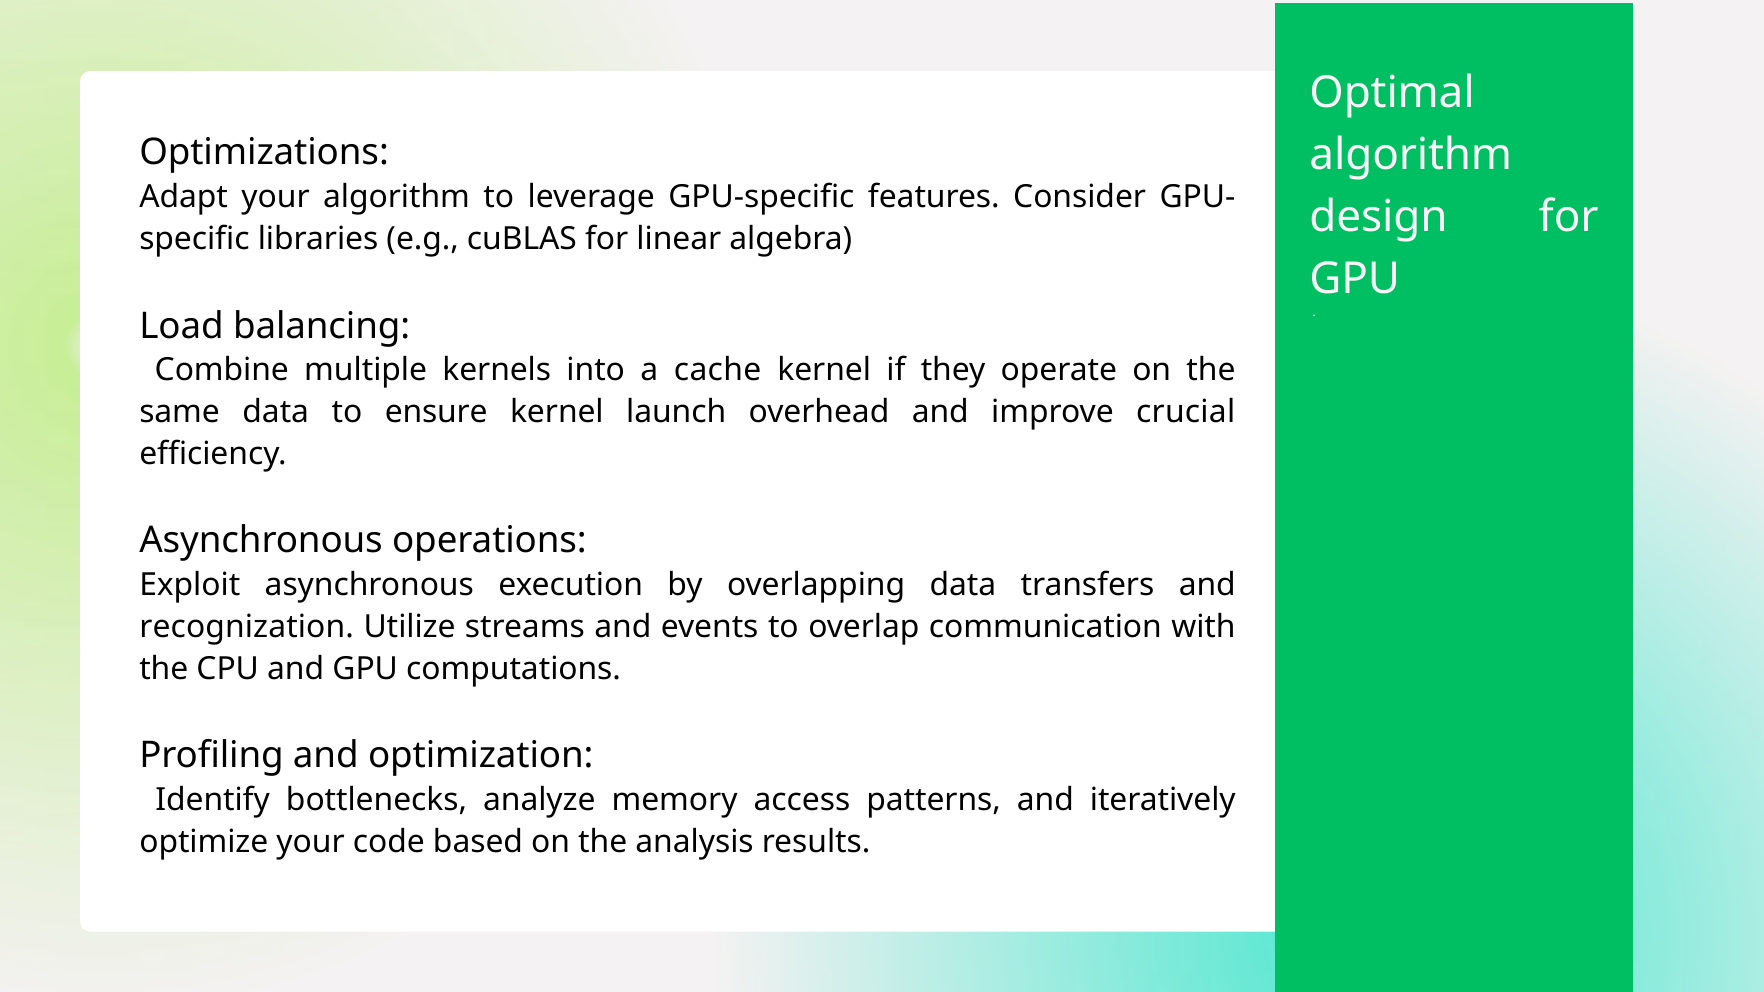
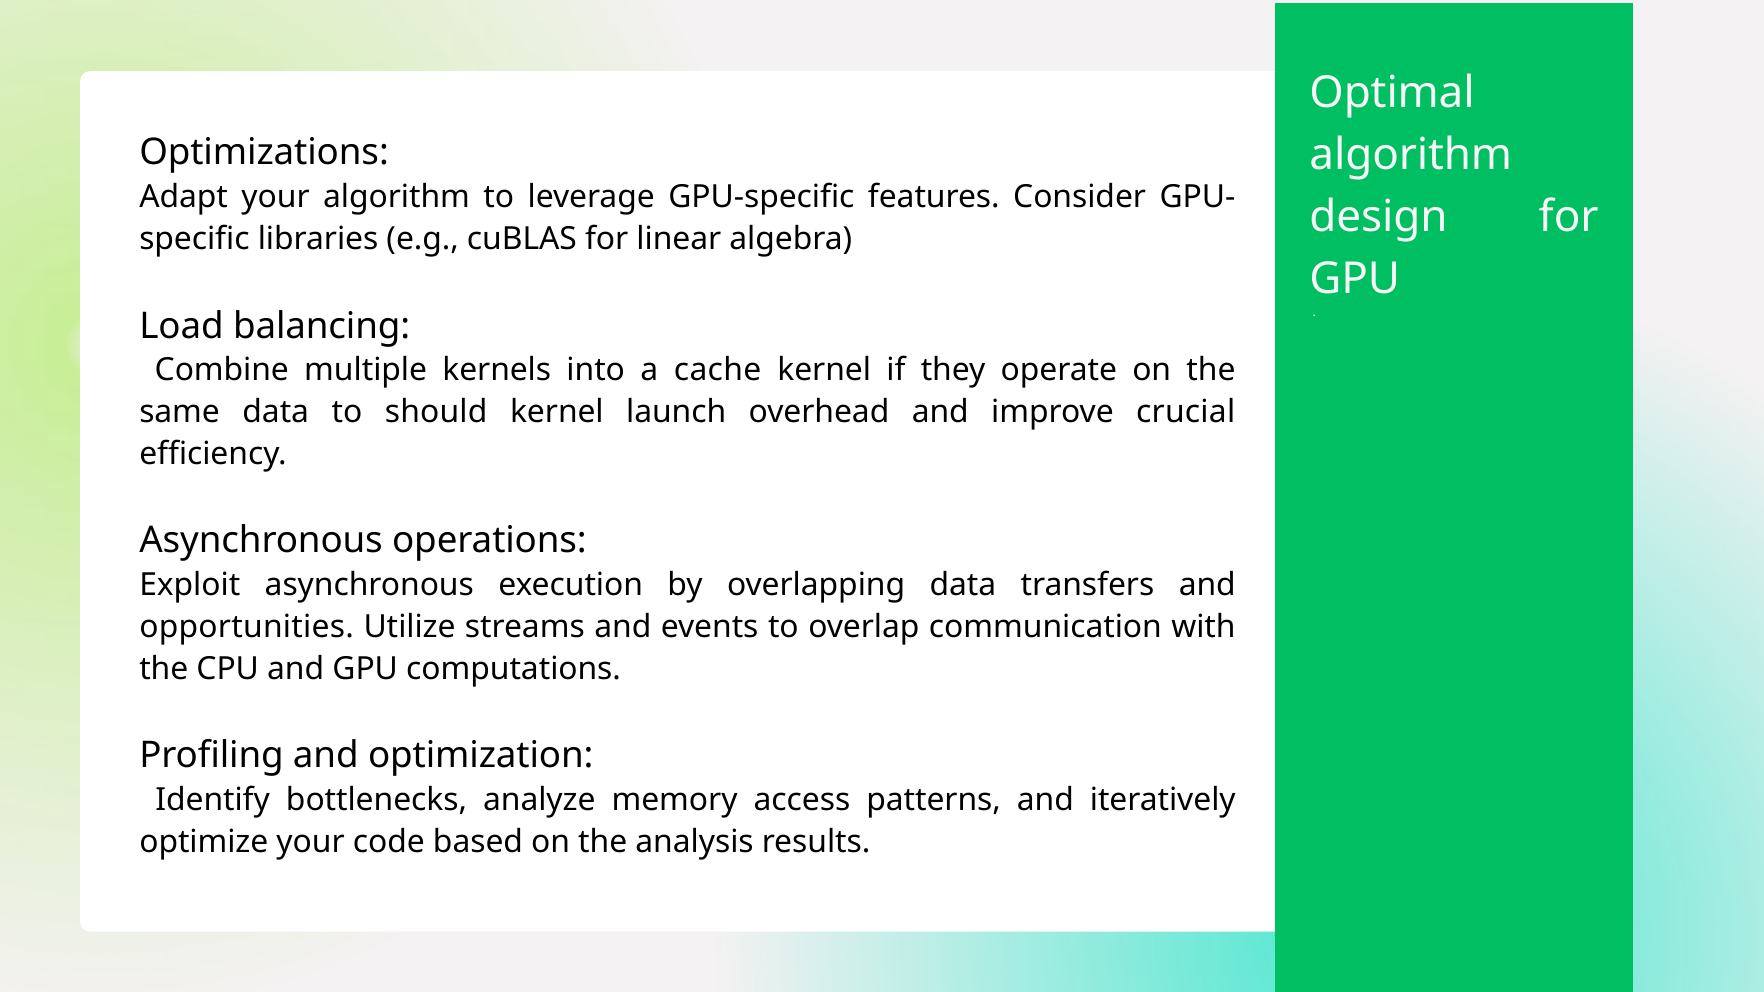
ensure: ensure -> should
recognization: recognization -> opportunities
